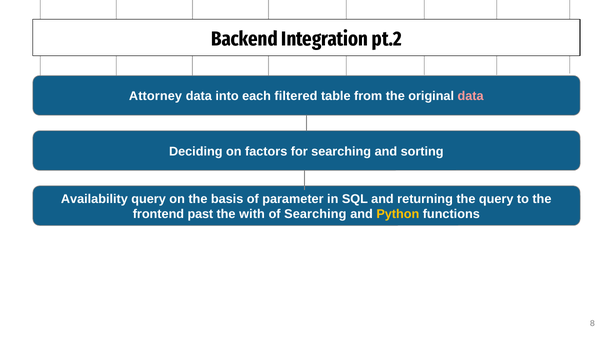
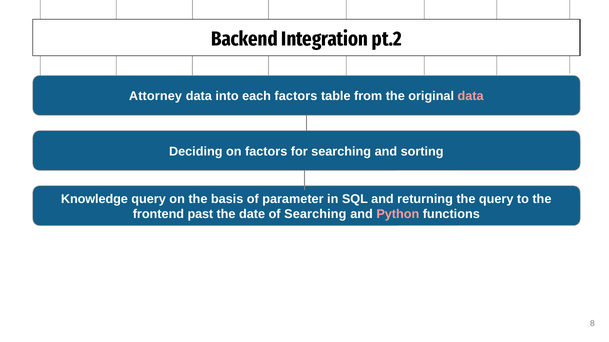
each filtered: filtered -> factors
Availability: Availability -> Knowledge
with: with -> date
Python colour: yellow -> pink
